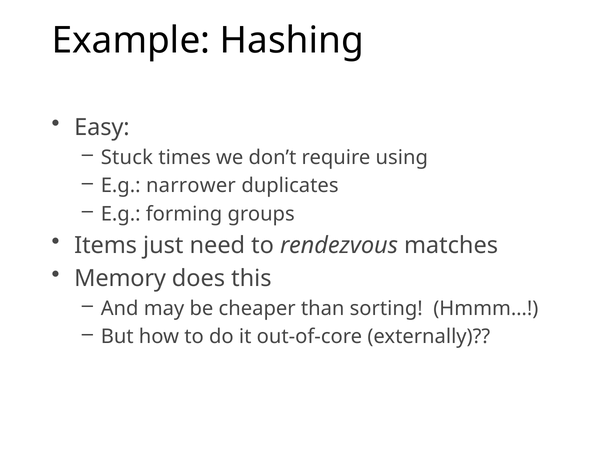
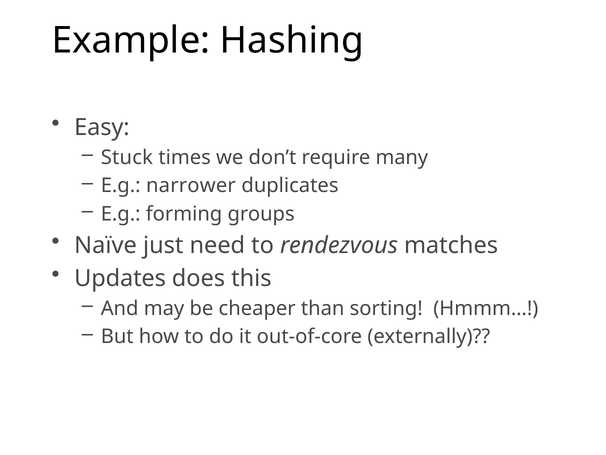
using: using -> many
Items: Items -> Naïve
Memory: Memory -> Updates
